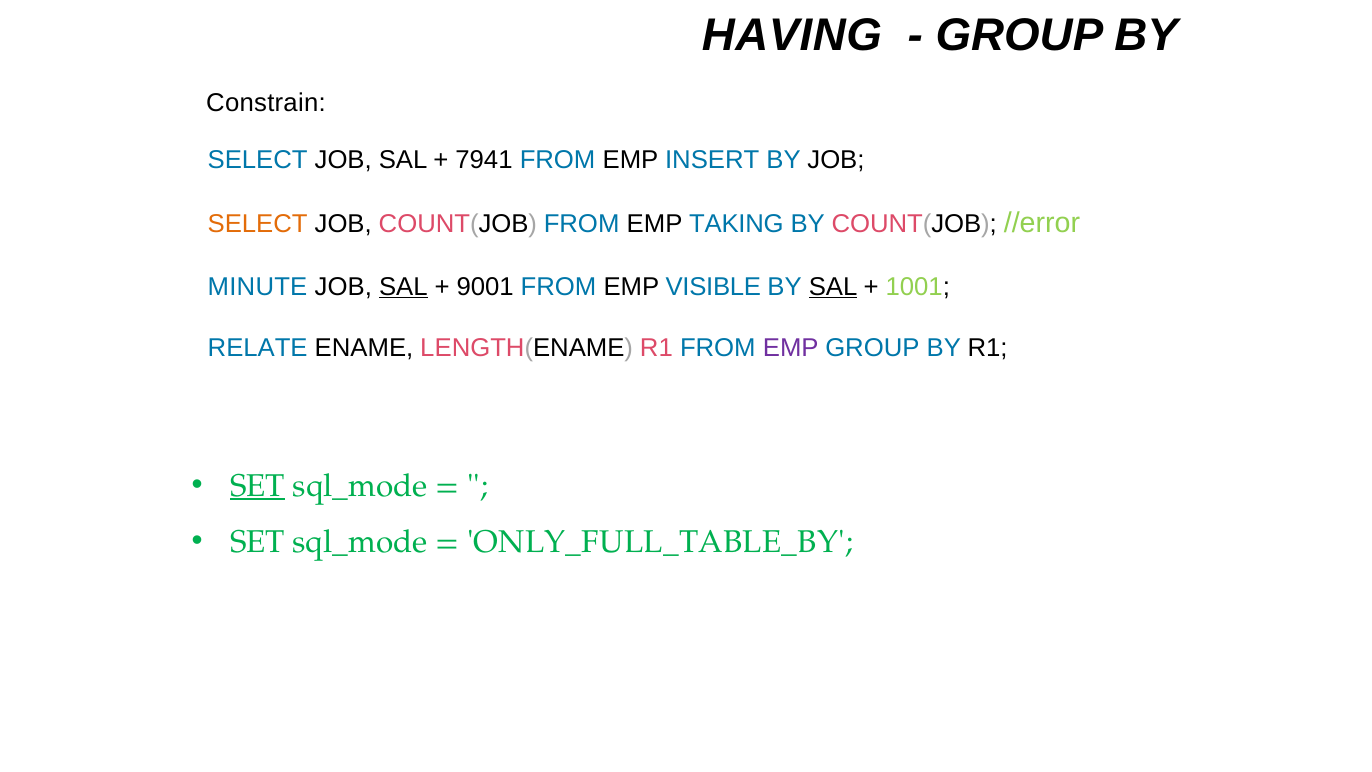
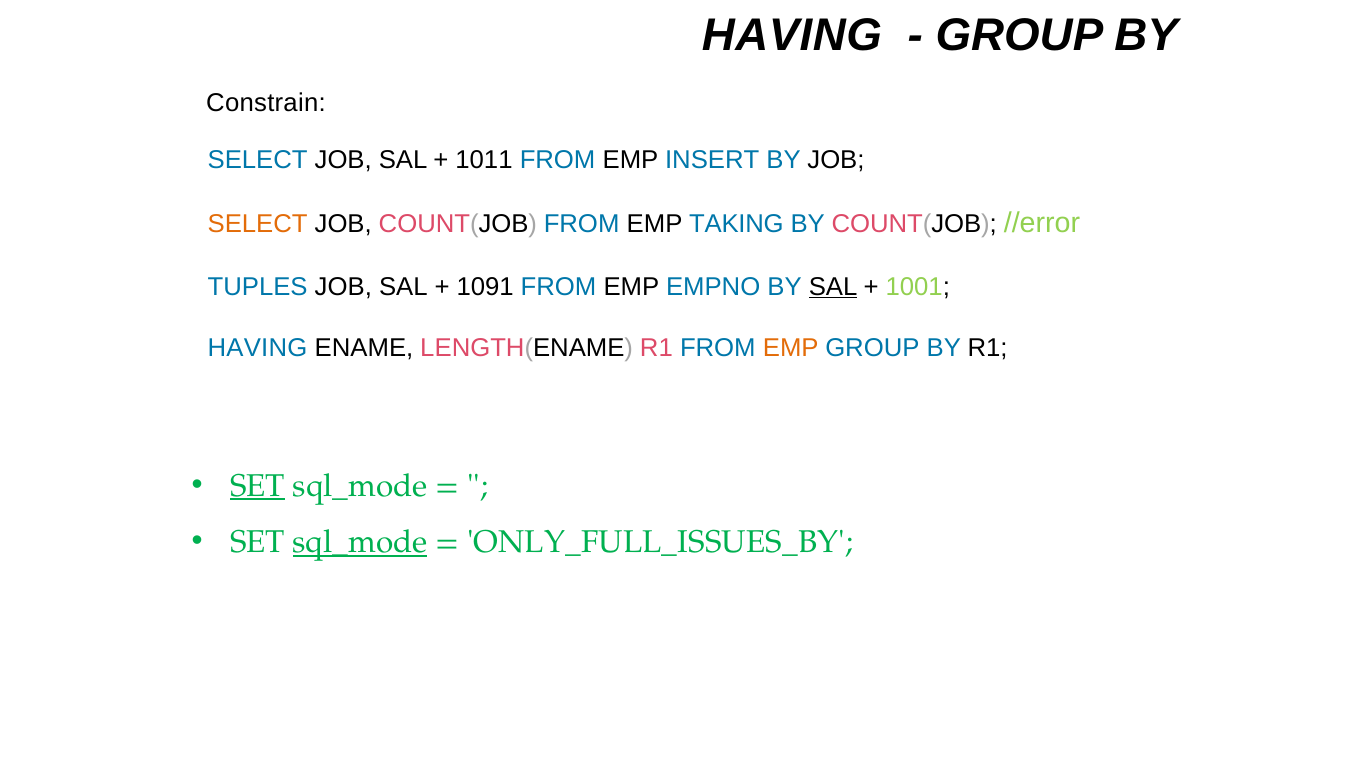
7941: 7941 -> 1011
MINUTE: MINUTE -> TUPLES
SAL at (403, 286) underline: present -> none
9001: 9001 -> 1091
VISIBLE: VISIBLE -> EMPNO
RELATE at (258, 348): RELATE -> HAVING
EMP at (791, 348) colour: purple -> orange
sql_mode at (360, 542) underline: none -> present
ONLY_FULL_TABLE_BY: ONLY_FULL_TABLE_BY -> ONLY_FULL_ISSUES_BY
